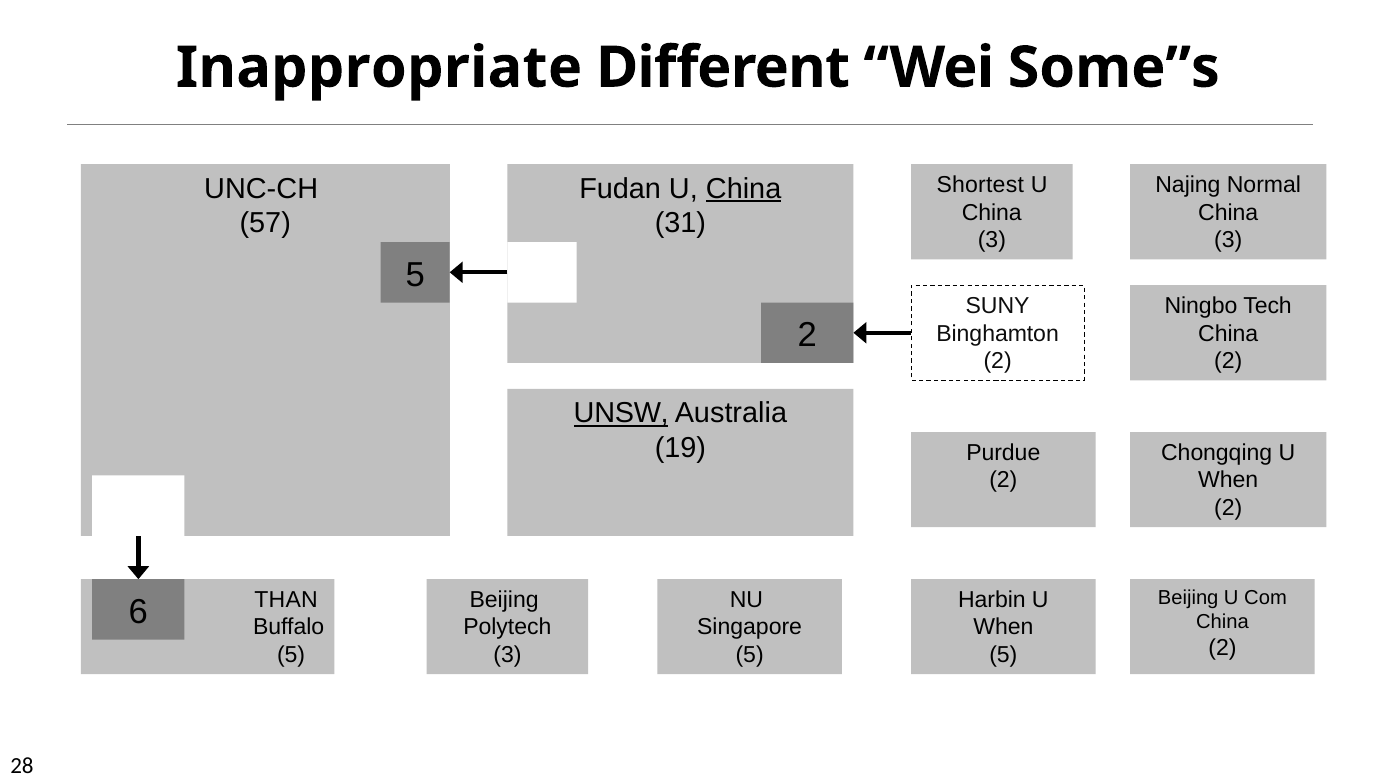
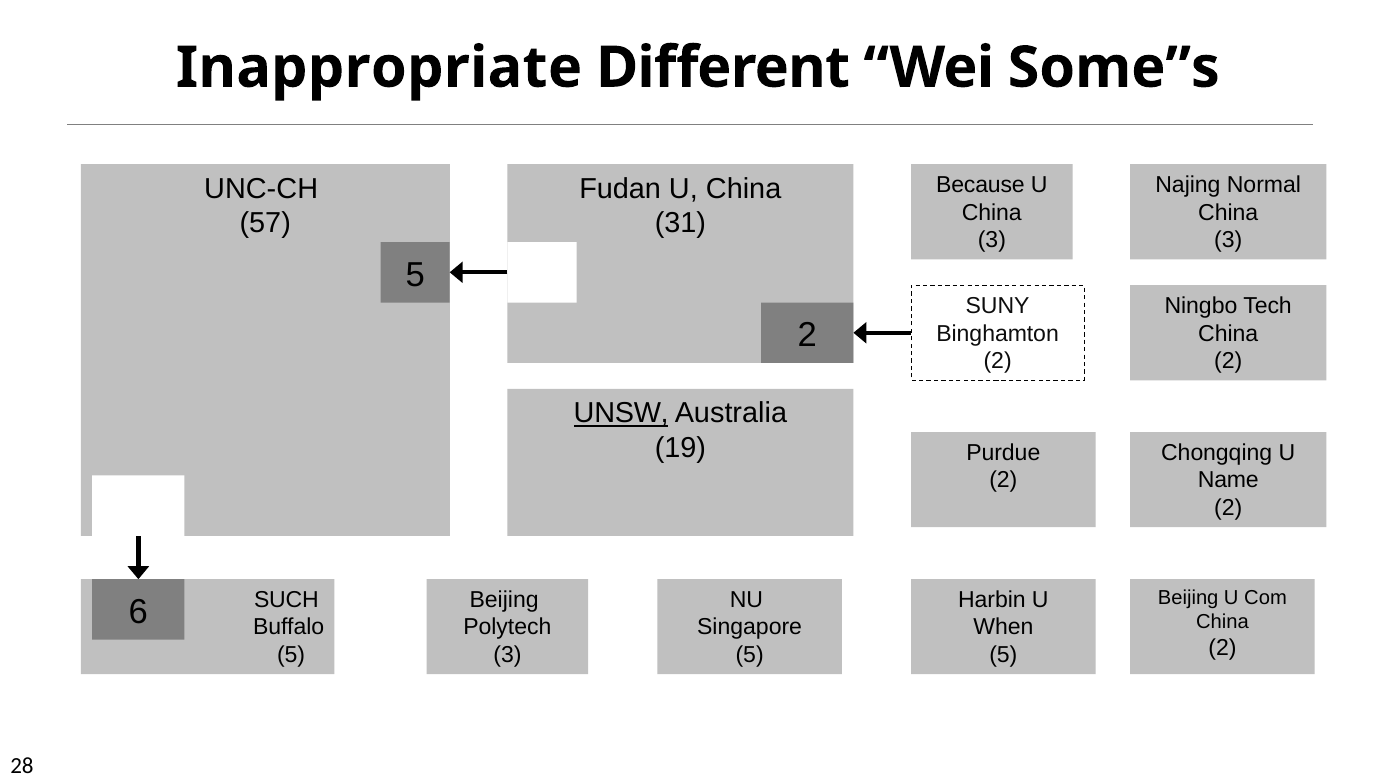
Shortest: Shortest -> Because
China at (744, 189) underline: present -> none
When at (1228, 481): When -> Name
THAN: THAN -> SUCH
